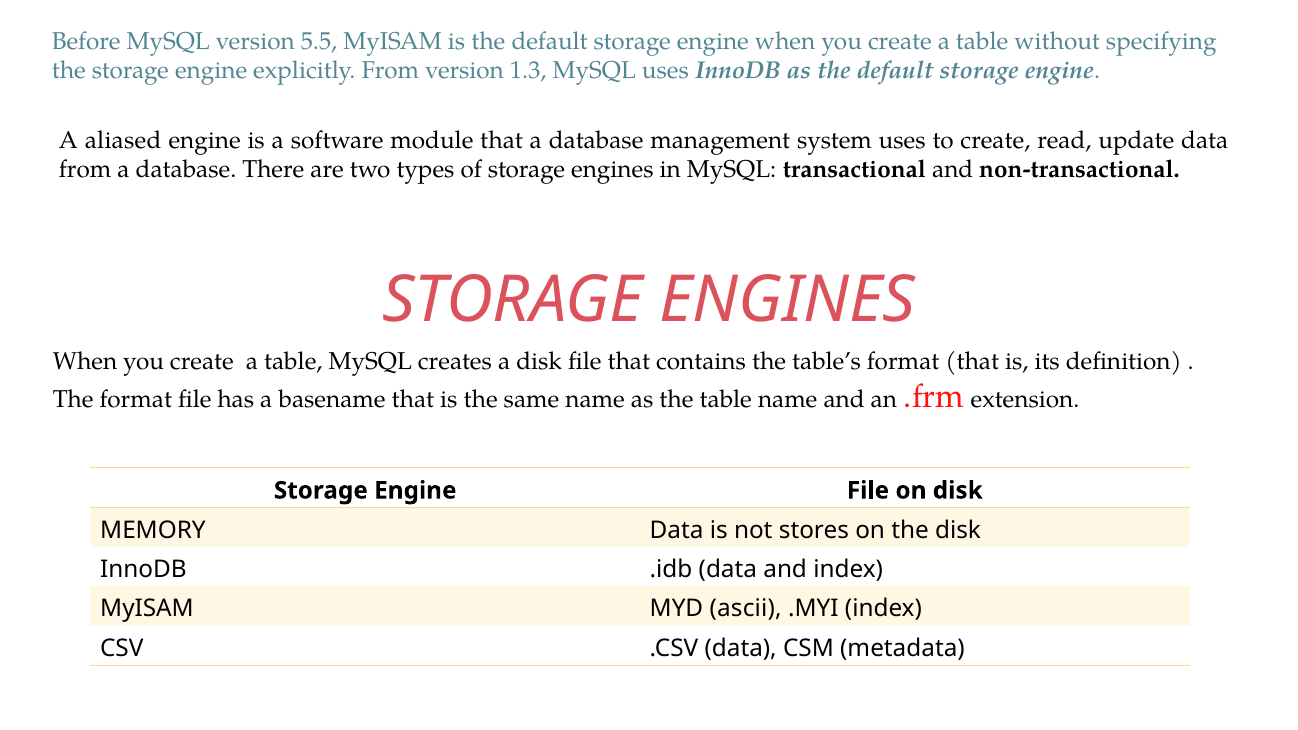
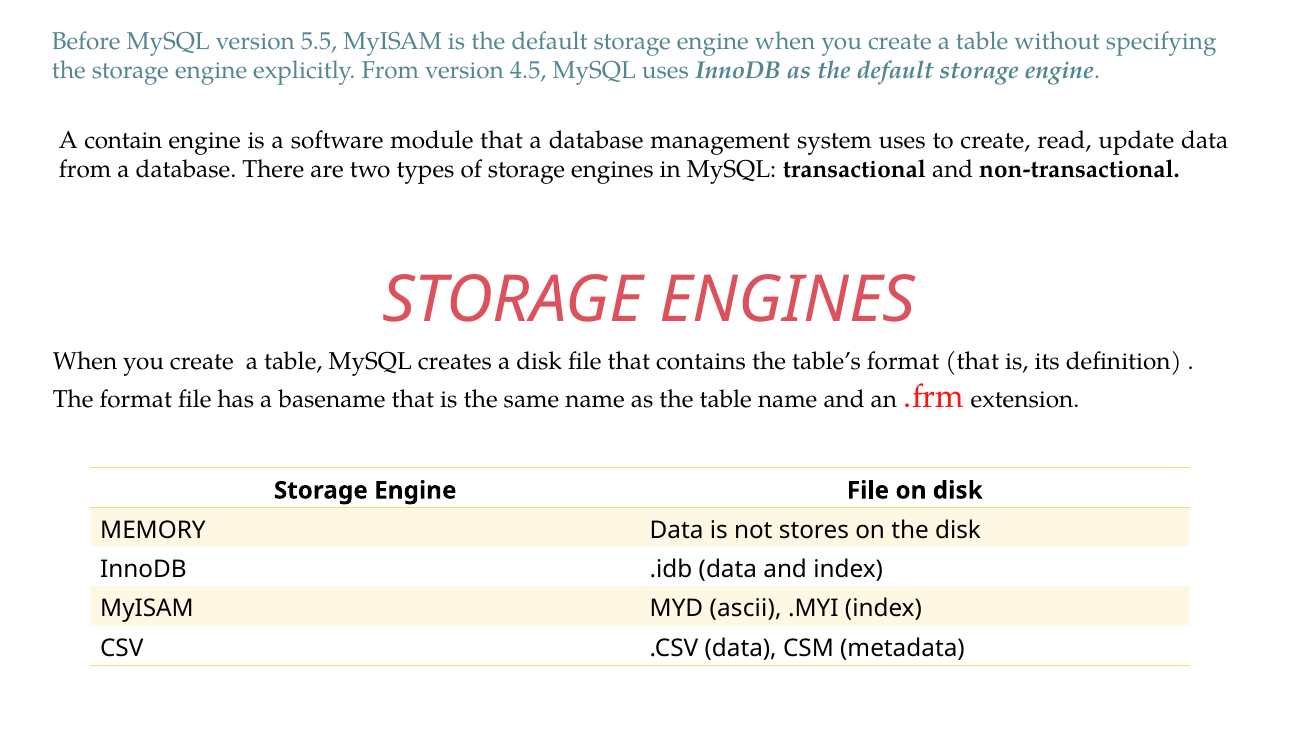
1.3: 1.3 -> 4.5
aliased: aliased -> contain
